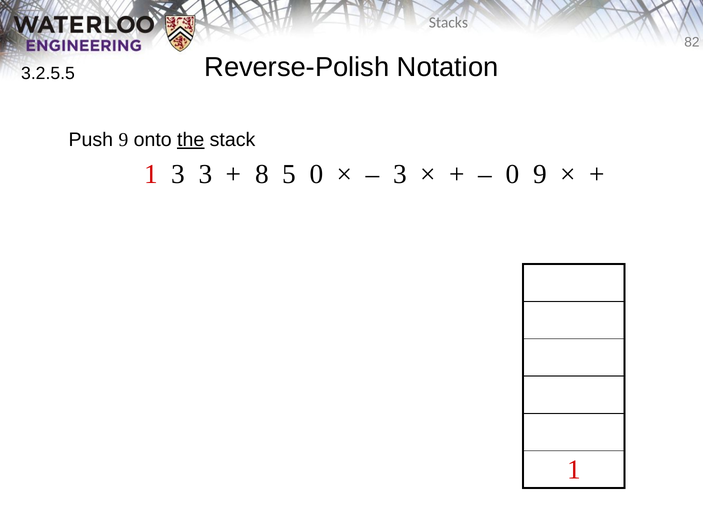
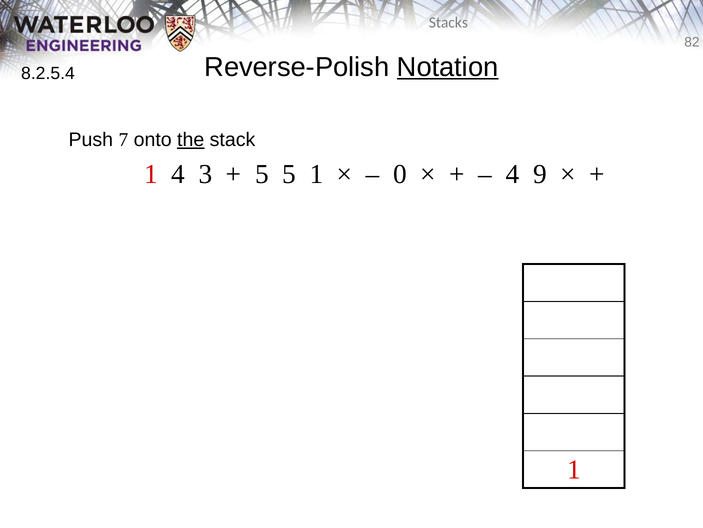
Notation underline: none -> present
3.2.5.5: 3.2.5.5 -> 8.2.5.4
Push 9: 9 -> 7
1 3: 3 -> 4
8 at (262, 174): 8 -> 5
5 0: 0 -> 1
3 at (400, 174): 3 -> 0
0 at (513, 174): 0 -> 4
